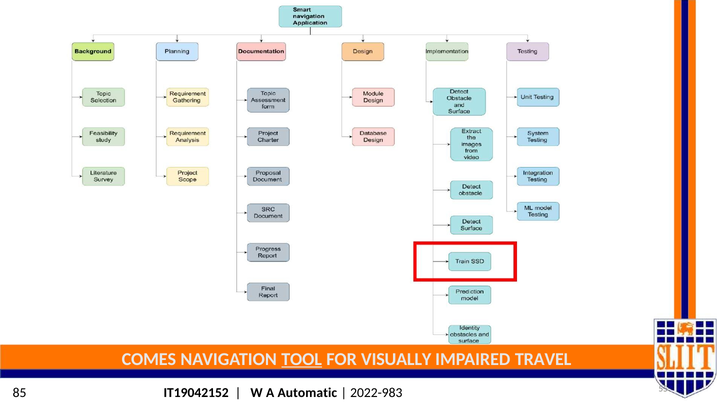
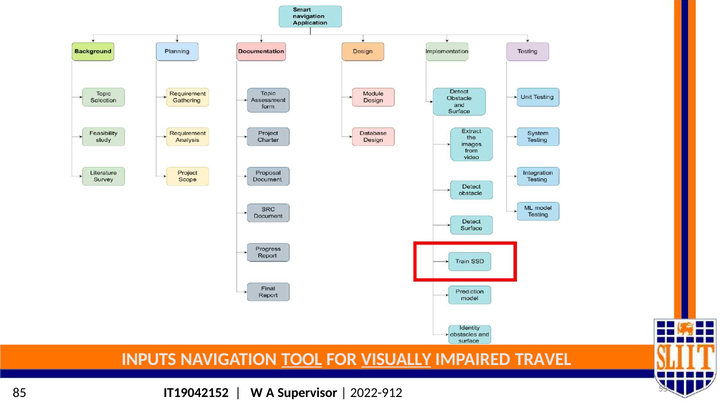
COMES: COMES -> INPUTS
VISUALLY underline: none -> present
Automatic: Automatic -> Supervisor
2022-983: 2022-983 -> 2022-912
